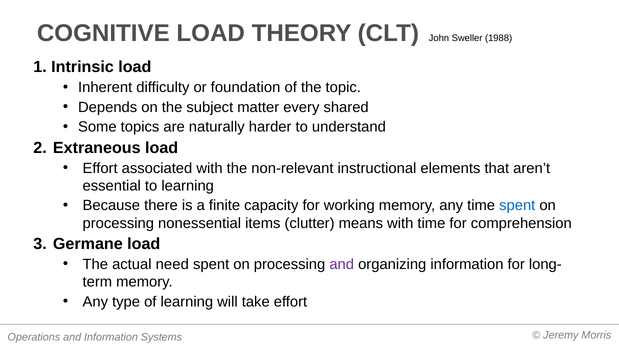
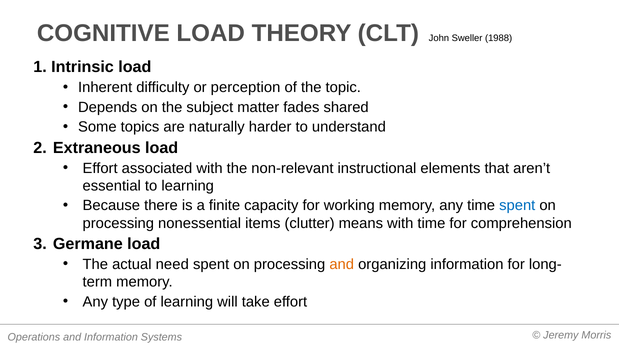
foundation: foundation -> perception
every: every -> fades
and at (342, 265) colour: purple -> orange
